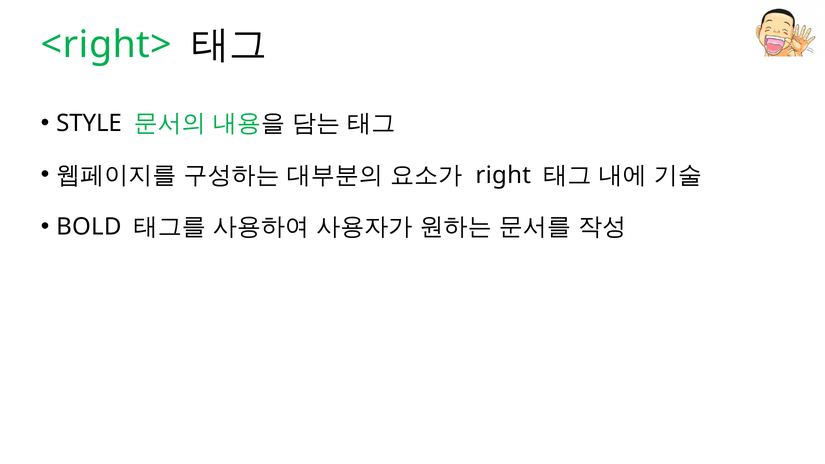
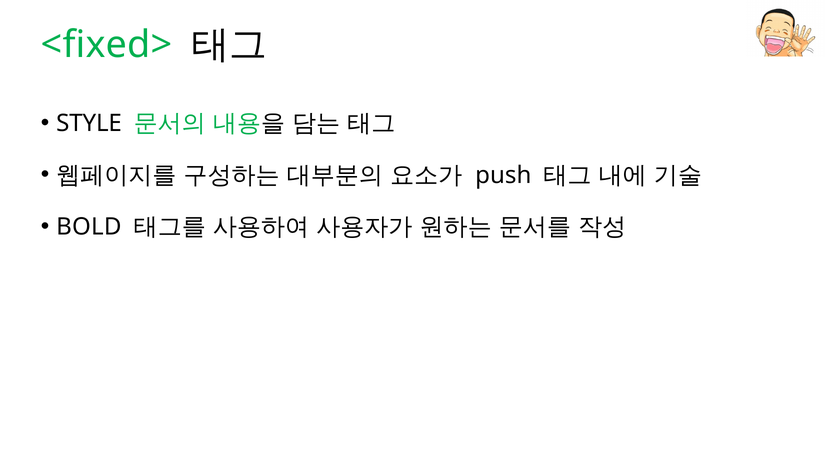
<right>: <right> -> <fixed>
right: right -> push
